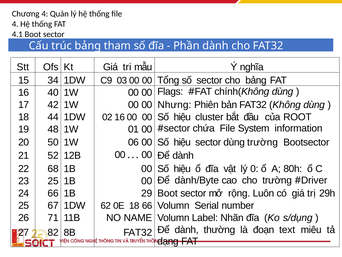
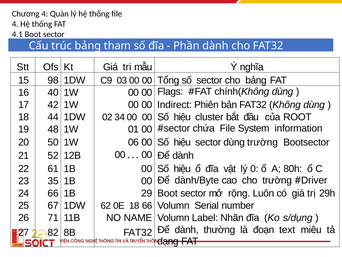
34: 34 -> 98
Nhưng: Nhưng -> Indirect
02 16: 16 -> 34
68: 68 -> 61
23 25: 25 -> 35
